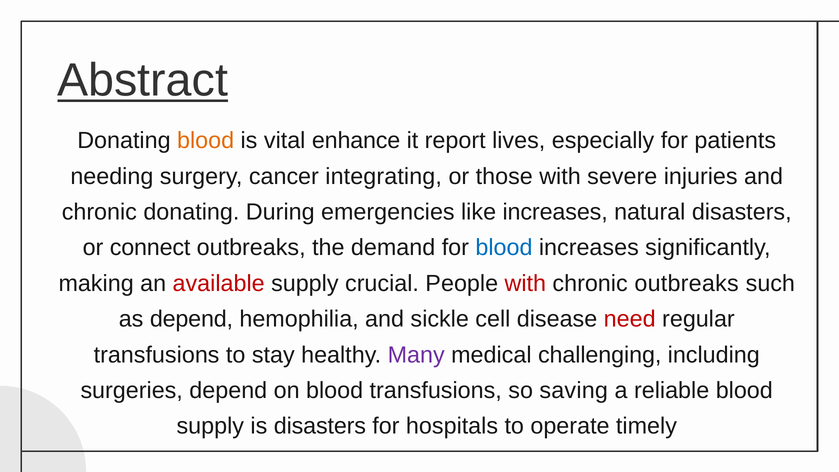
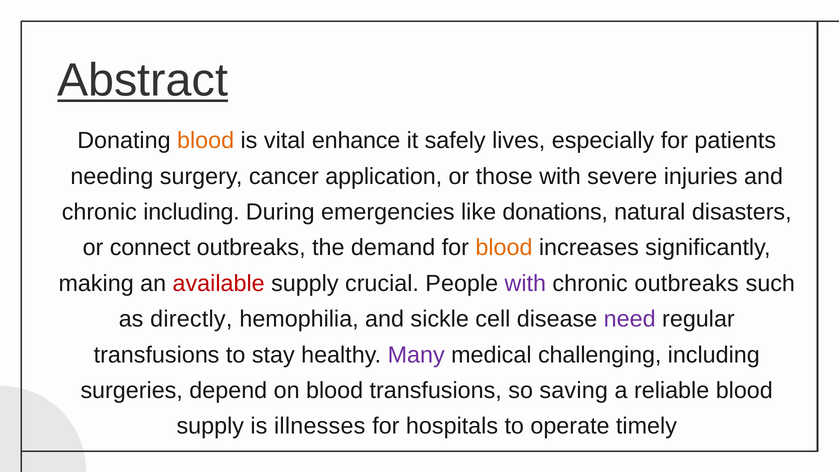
report: report -> safely
integrating: integrating -> application
chronic donating: donating -> including
like increases: increases -> donations
blood at (504, 248) colour: blue -> orange
with at (525, 283) colour: red -> purple
as depend: depend -> directly
need colour: red -> purple
is disasters: disasters -> illnesses
